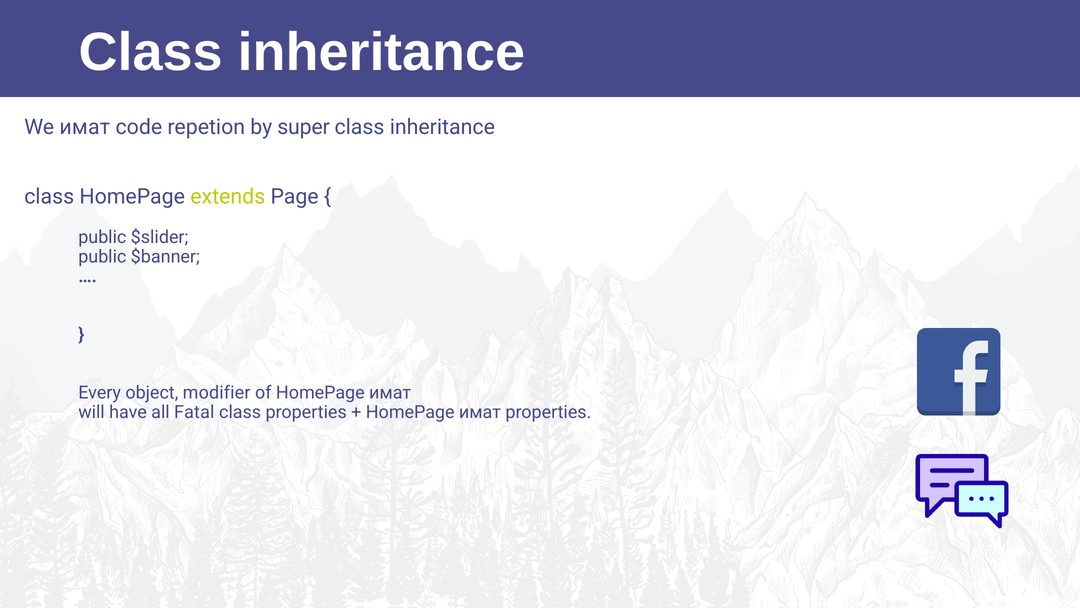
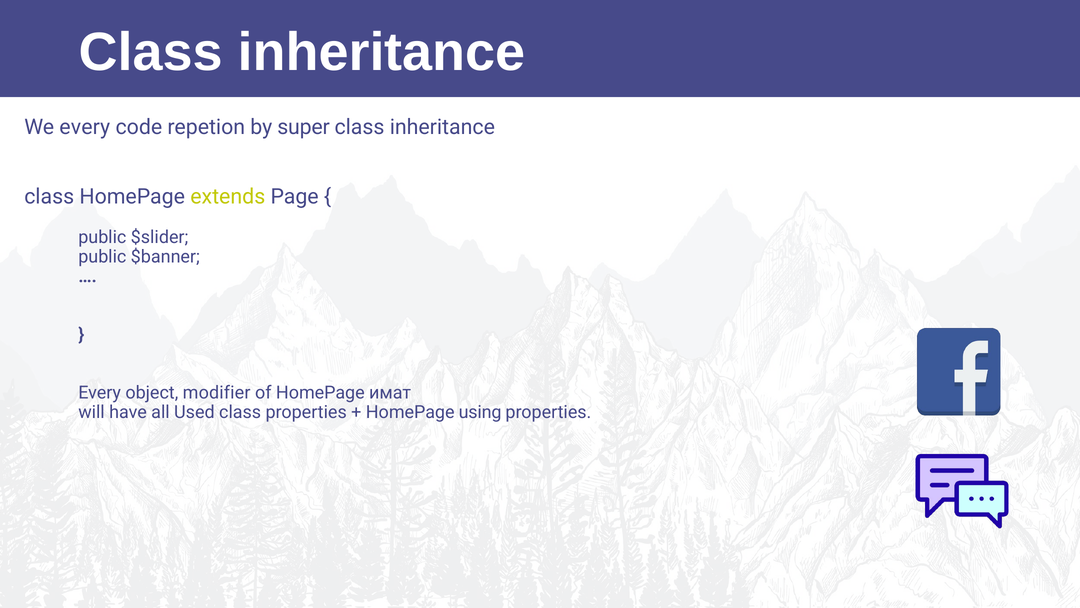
We имат: имат -> every
Fatal: Fatal -> Used
имат at (480, 412): имат -> using
